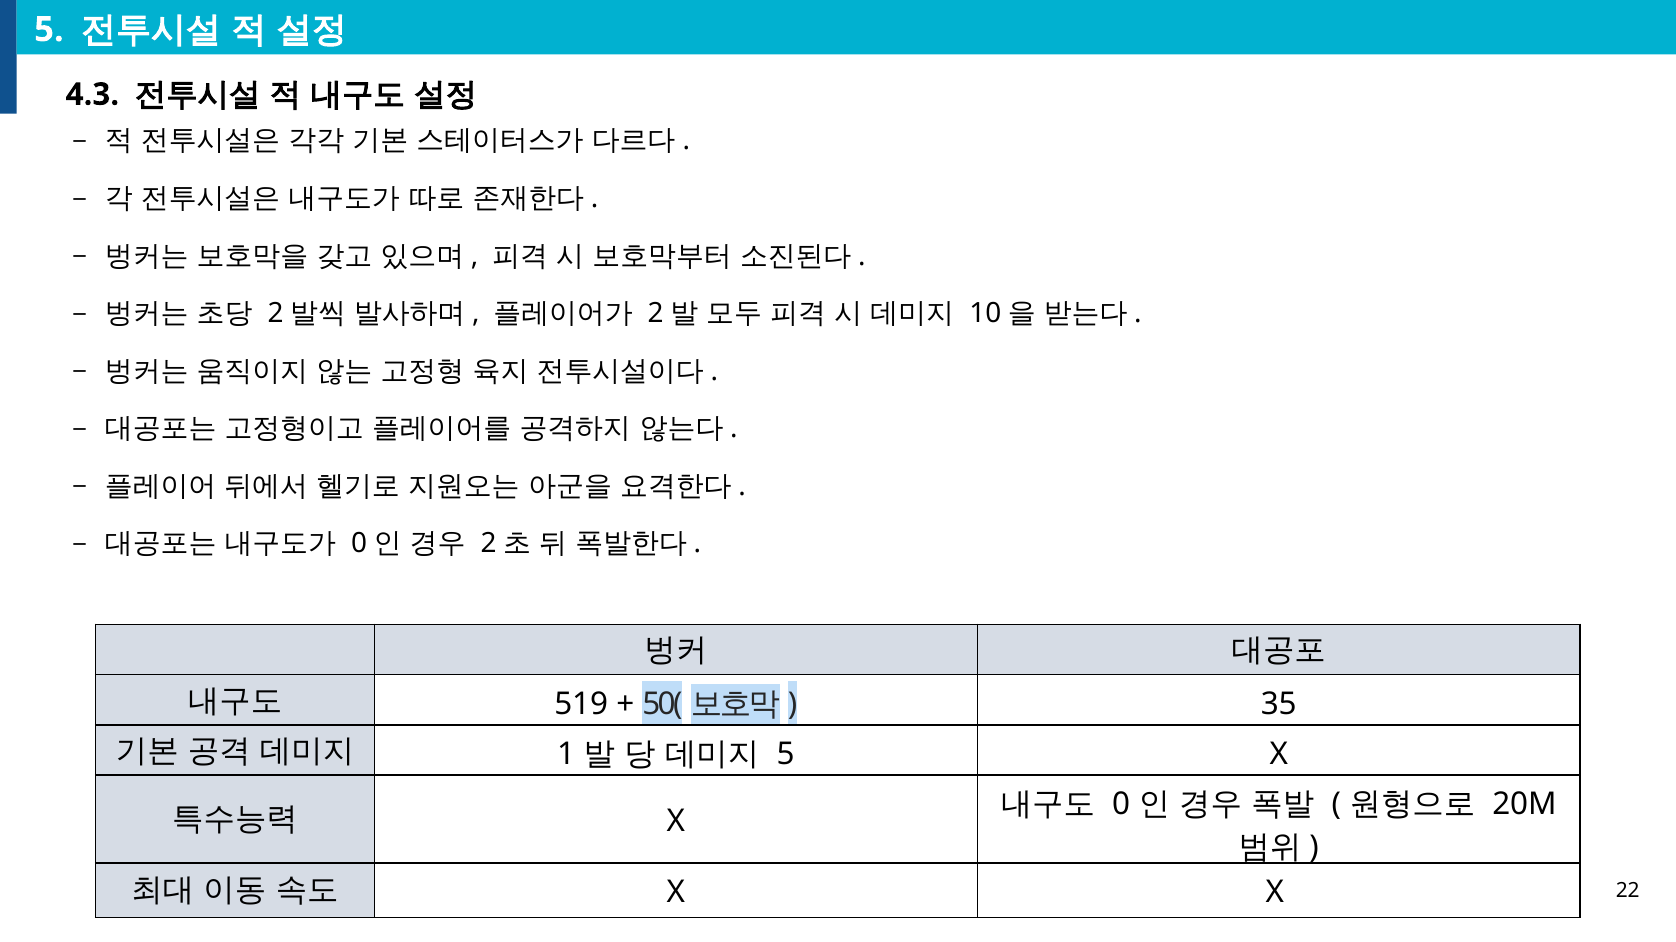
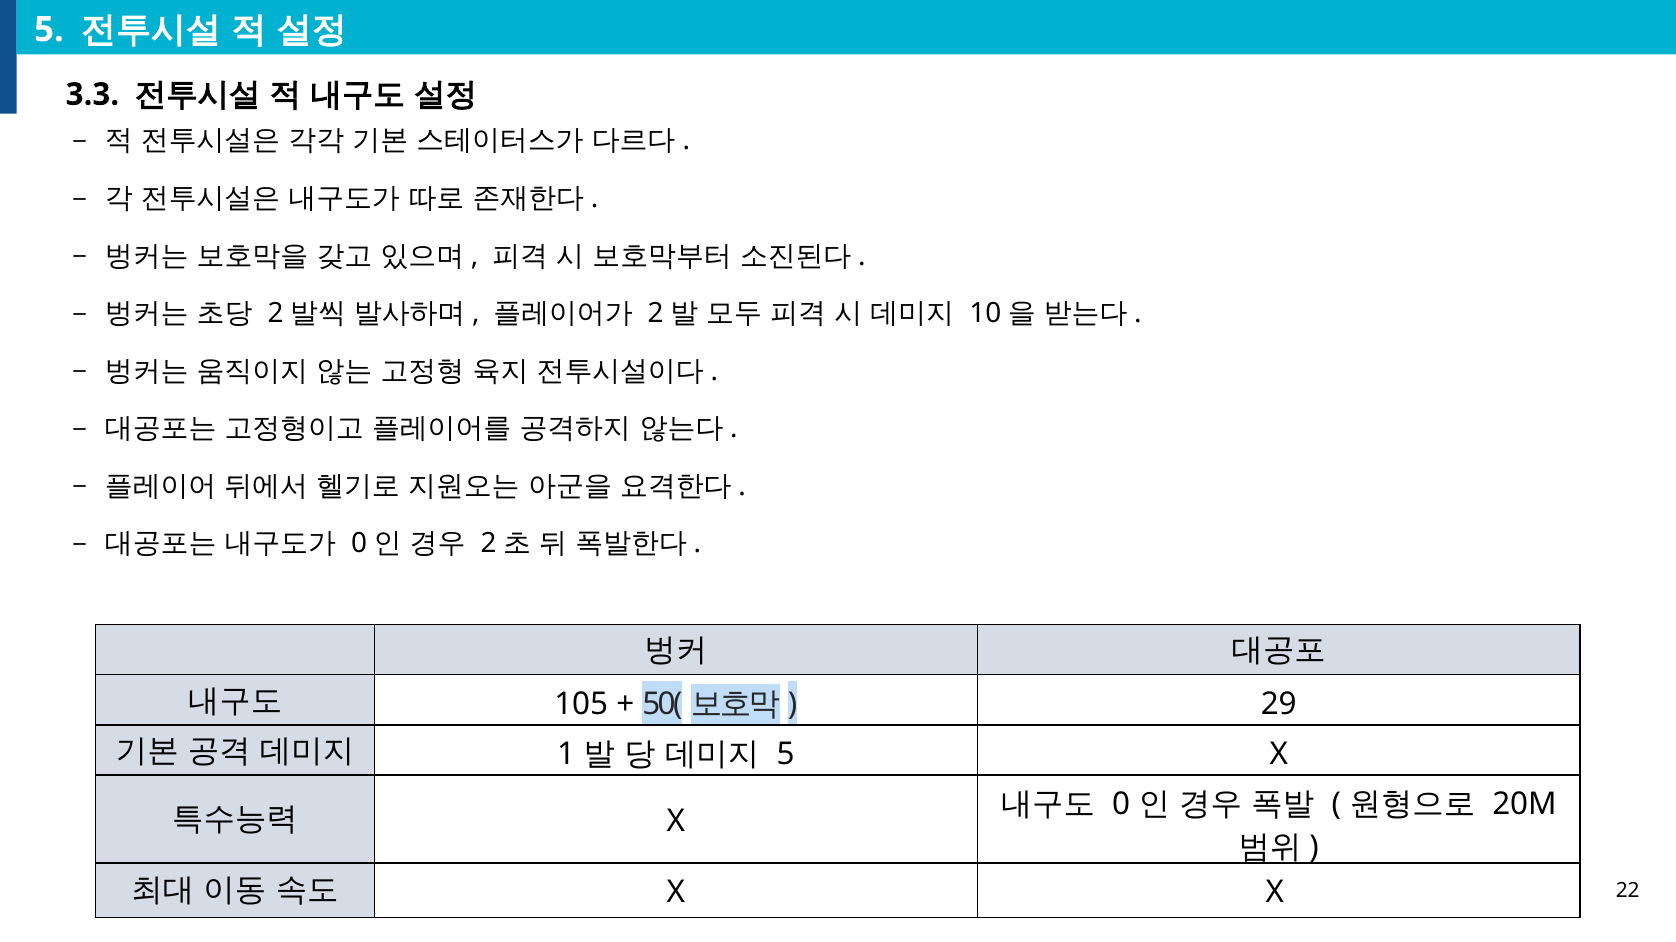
4.3: 4.3 -> 3.3
519: 519 -> 105
35: 35 -> 29
